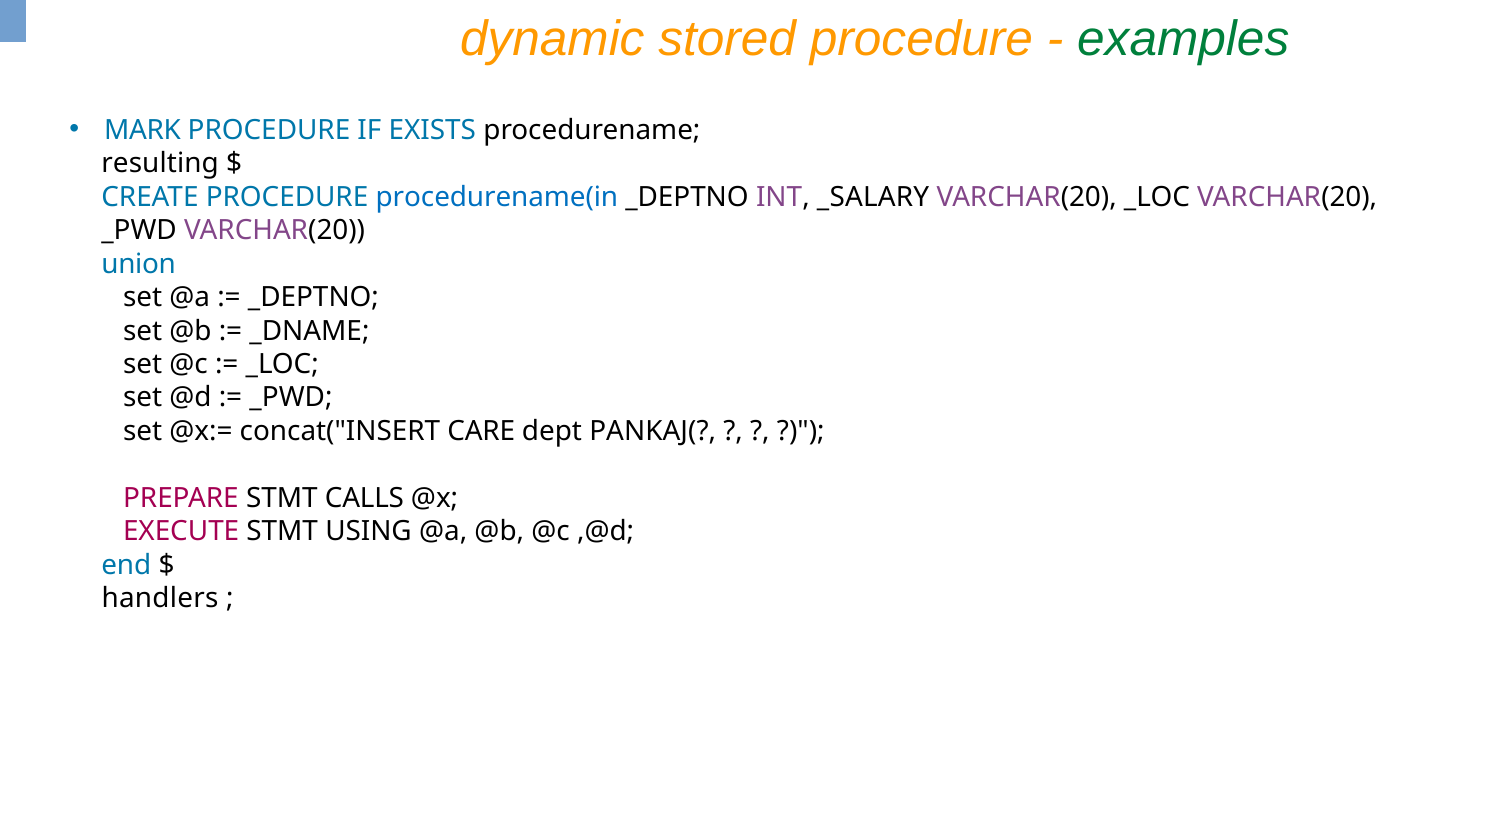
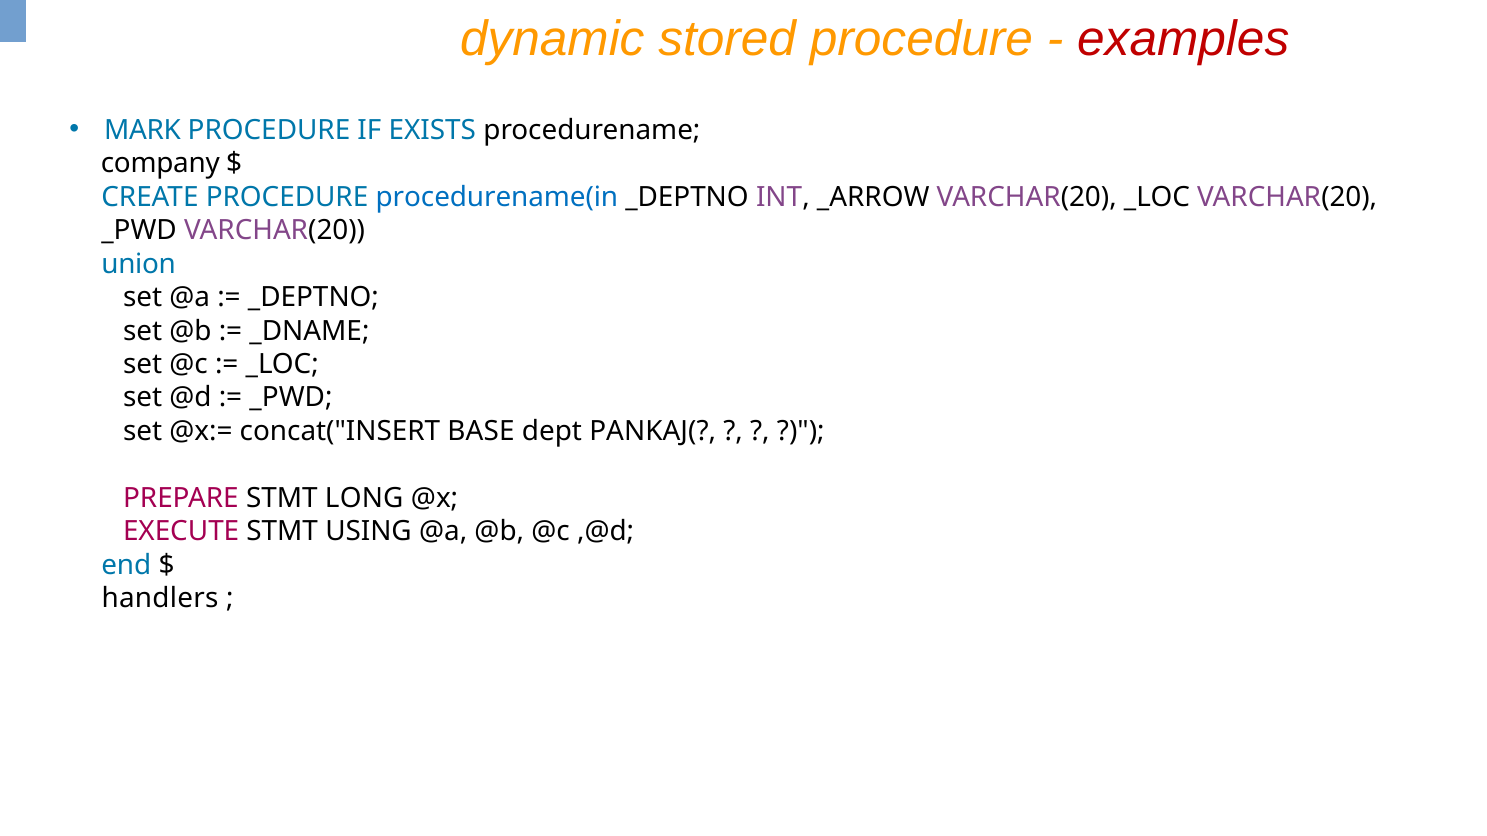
examples colour: green -> red
resulting: resulting -> company
_SALARY: _SALARY -> _ARROW
CARE: CARE -> BASE
CALLS: CALLS -> LONG
